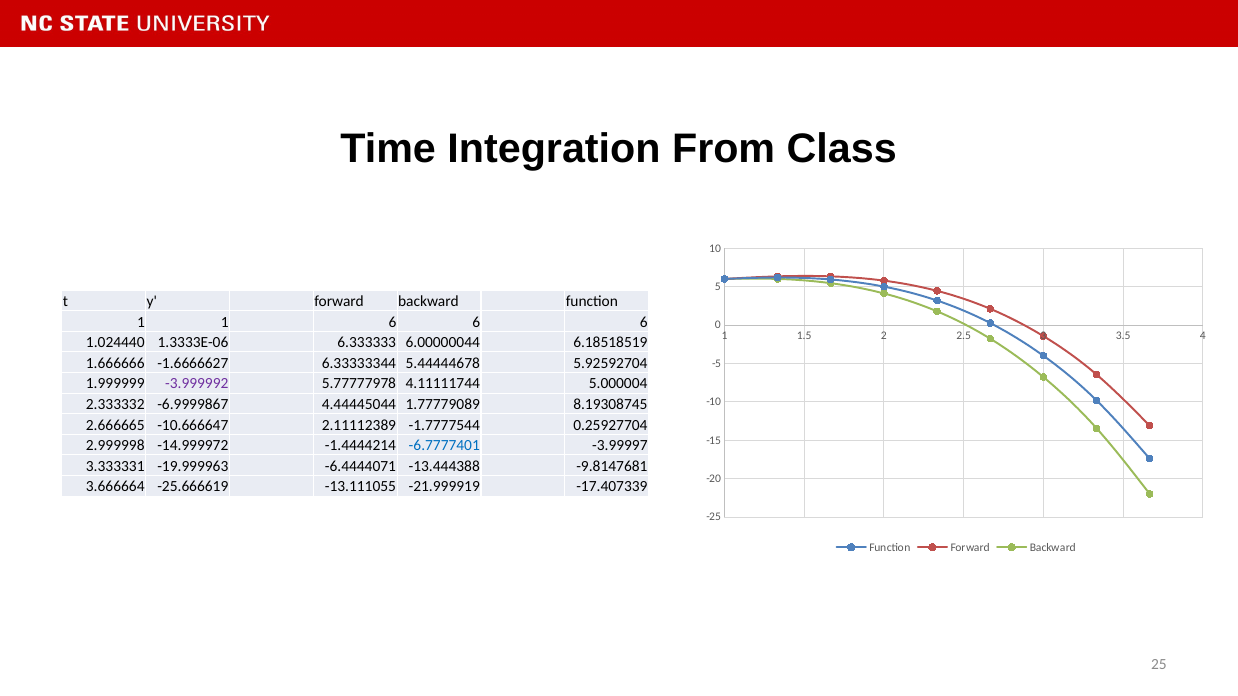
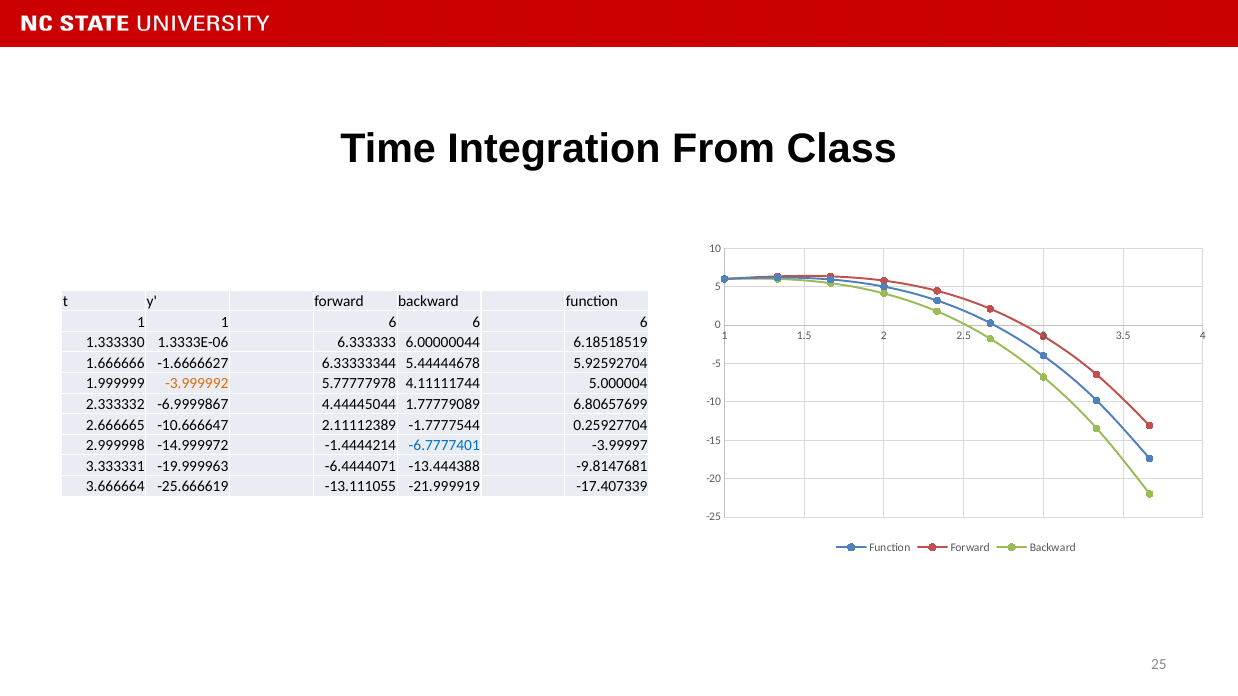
1.024440: 1.024440 -> 1.333330
-3.999992 colour: purple -> orange
8.19308745: 8.19308745 -> 6.80657699
